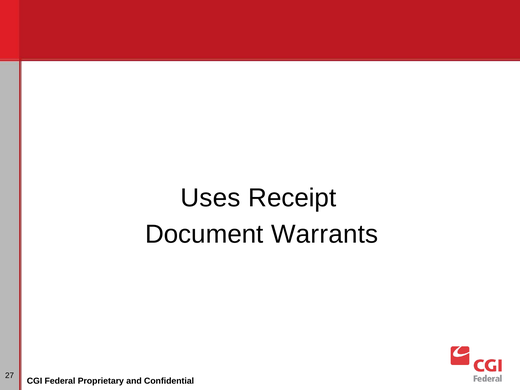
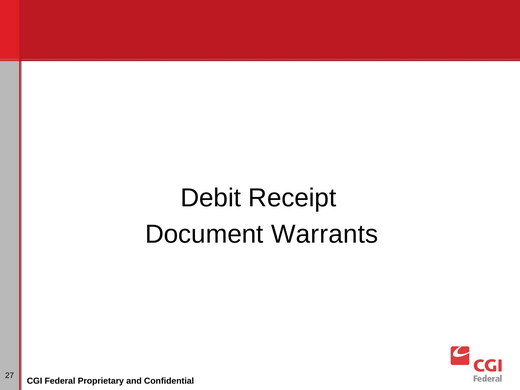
Uses: Uses -> Debit
